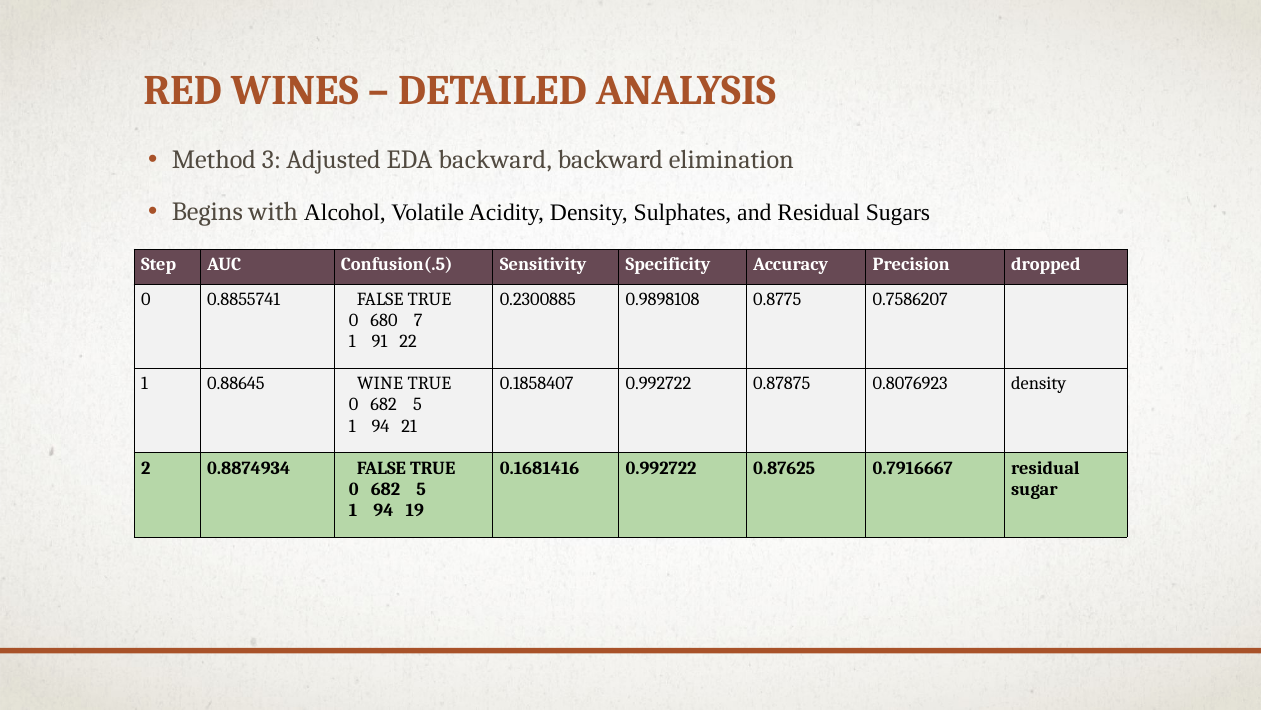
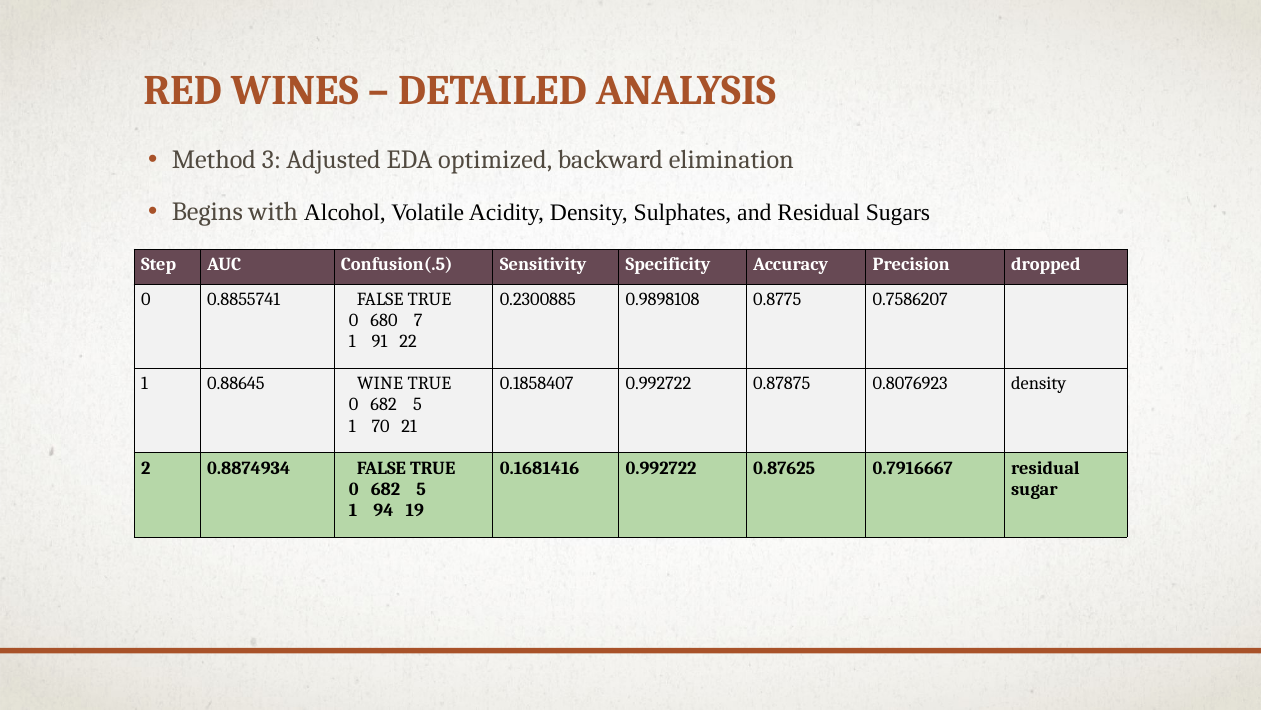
EDA backward: backward -> optimized
94 at (381, 426): 94 -> 70
